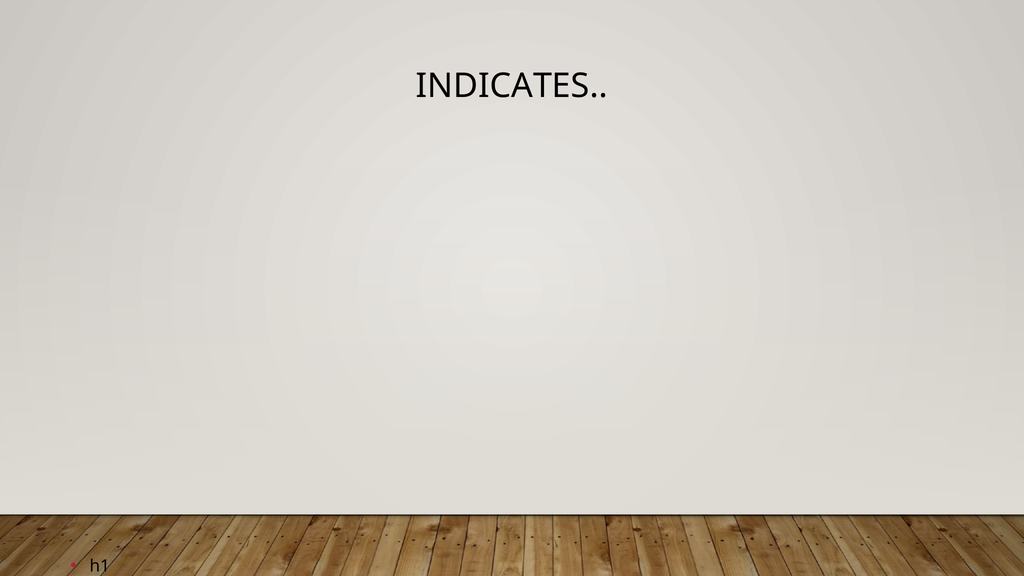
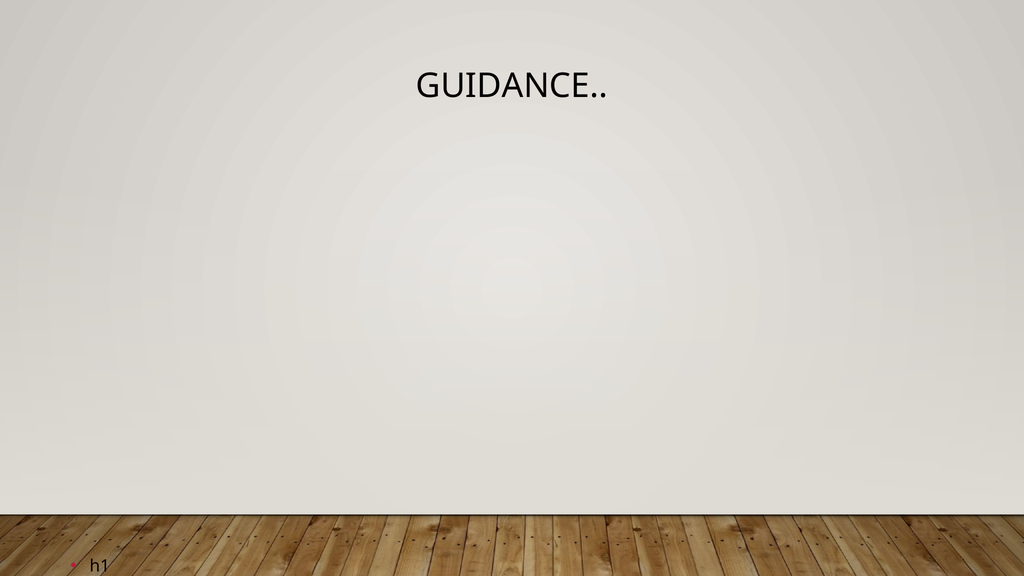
INDICATES: INDICATES -> GUIDANCE
